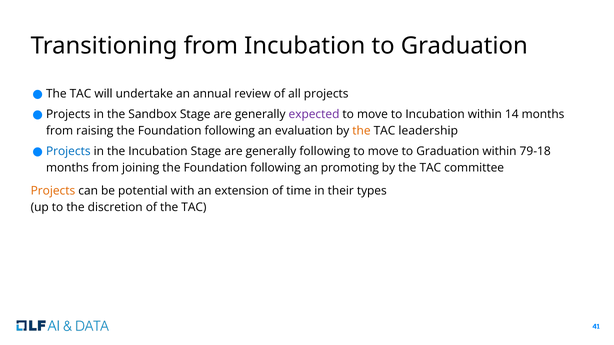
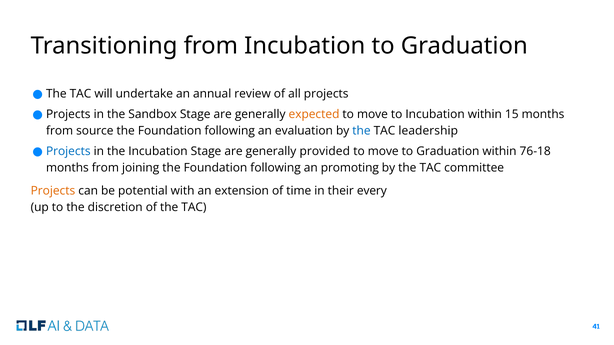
expected colour: purple -> orange
14: 14 -> 15
raising: raising -> source
the at (361, 131) colour: orange -> blue
generally following: following -> provided
79-18: 79-18 -> 76-18
types: types -> every
